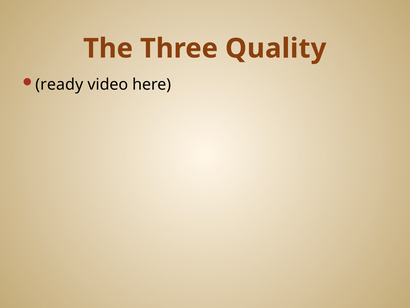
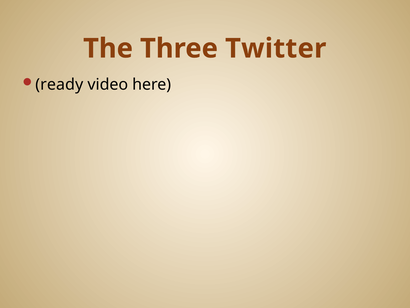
Quality: Quality -> Twitter
